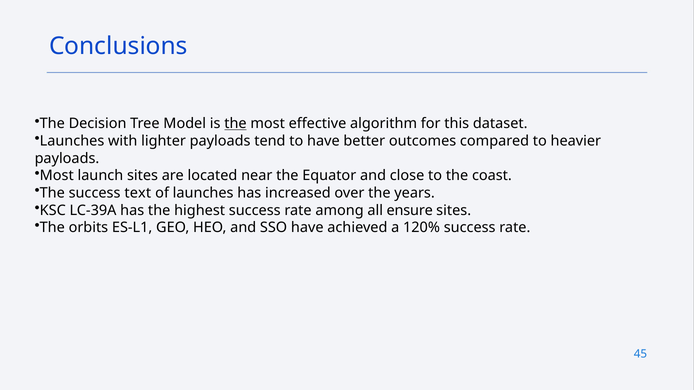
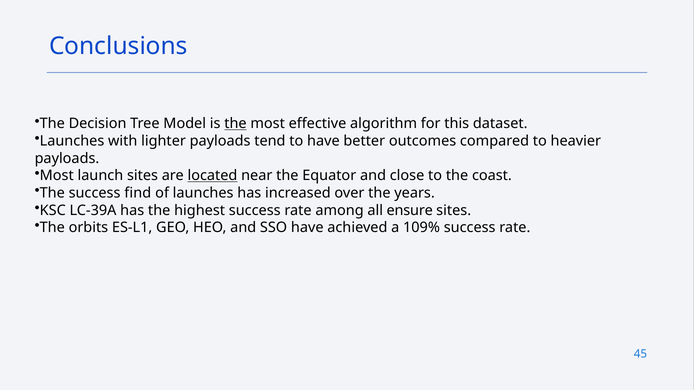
located underline: none -> present
text: text -> find
120%: 120% -> 109%
